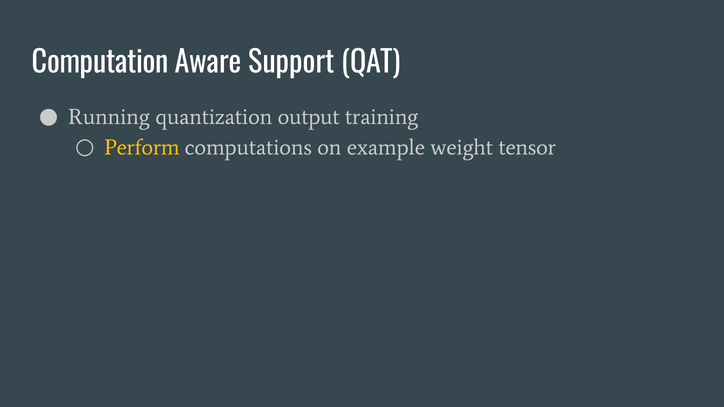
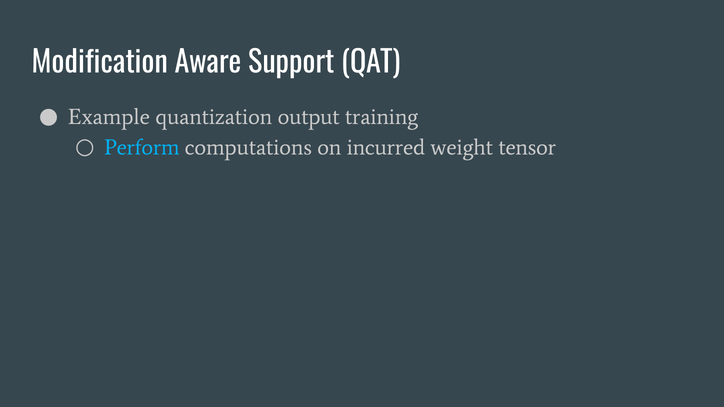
Computation: Computation -> Modification
Running: Running -> Example
Perform colour: yellow -> light blue
example: example -> incurred
